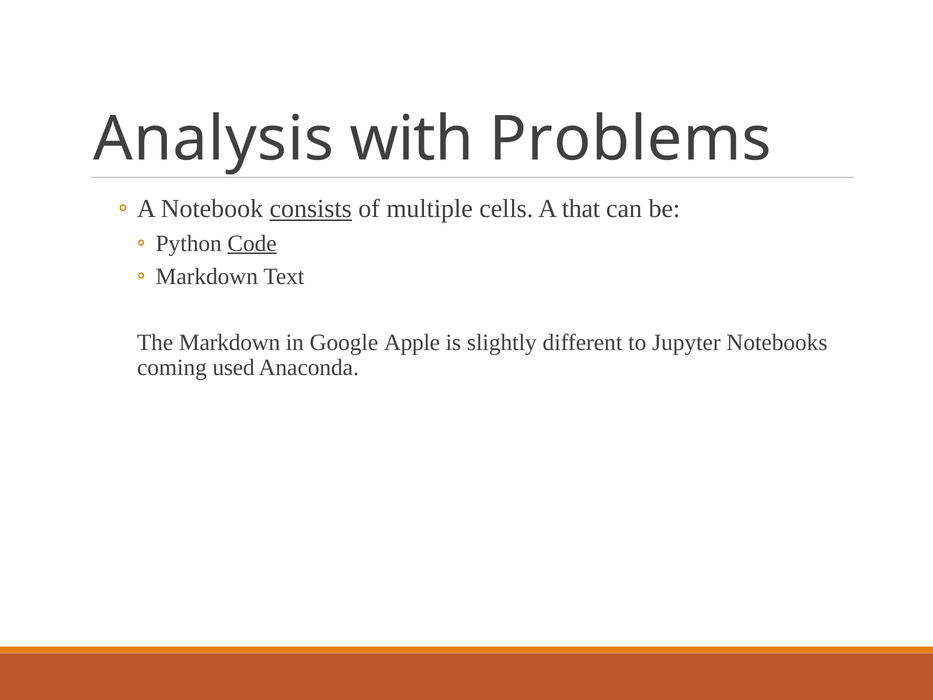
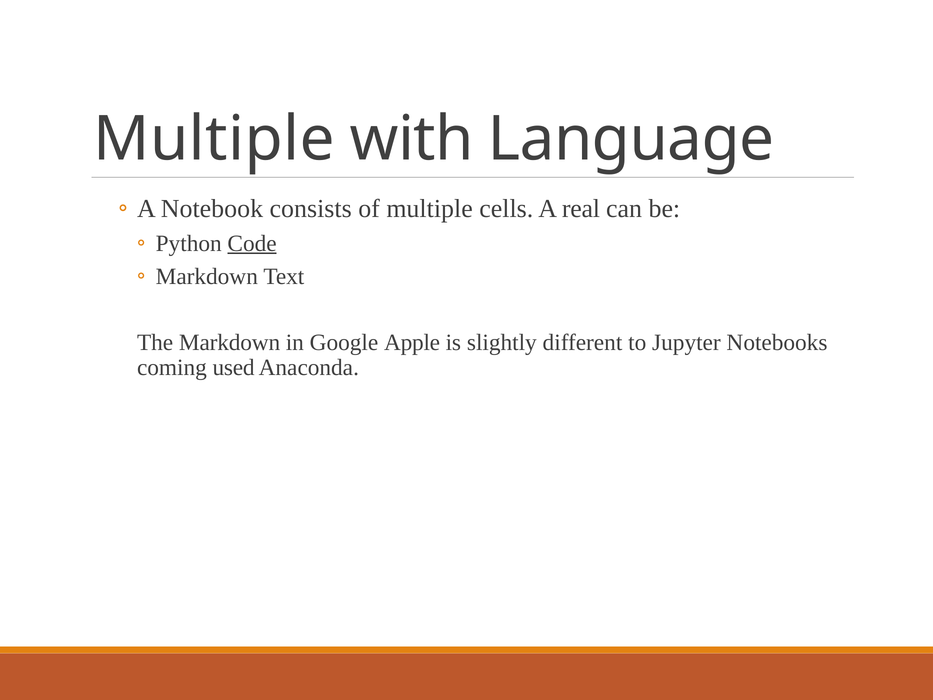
Analysis at (214, 139): Analysis -> Multiple
Problems: Problems -> Language
consists underline: present -> none
that: that -> real
